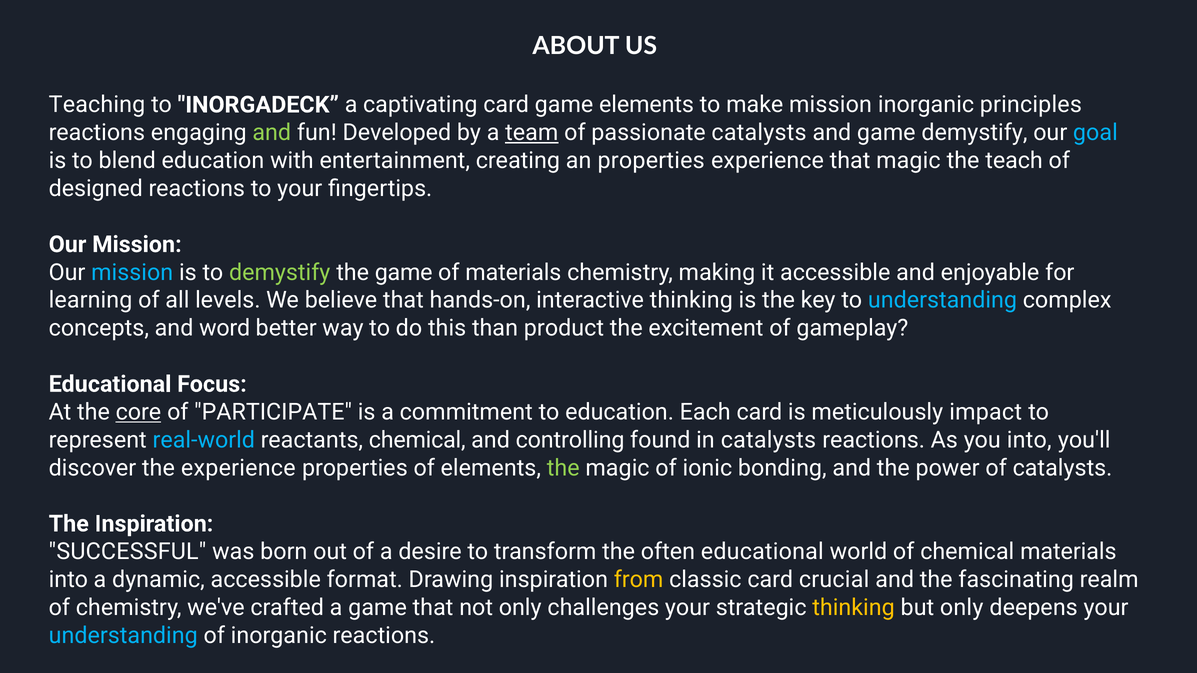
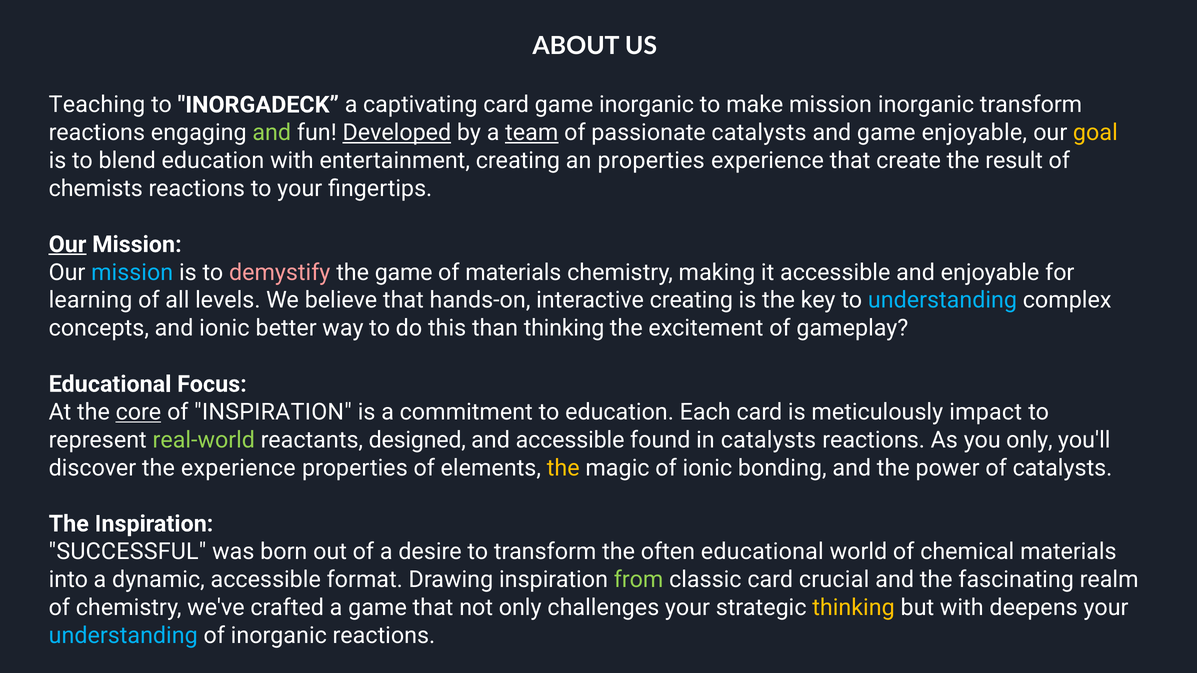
game elements: elements -> inorganic
inorganic principles: principles -> transform
Developed underline: none -> present
game demystify: demystify -> enjoyable
goal colour: light blue -> yellow
that magic: magic -> create
teach: teach -> result
designed: designed -> chemists
Our at (68, 245) underline: none -> present
demystify at (280, 272) colour: light green -> pink
interactive thinking: thinking -> creating
and word: word -> ionic
than product: product -> thinking
of PARTICIPATE: PARTICIPATE -> INSPIRATION
real-world colour: light blue -> light green
reactants chemical: chemical -> designed
and controlling: controlling -> accessible
you into: into -> only
the at (563, 468) colour: light green -> yellow
from colour: yellow -> light green
but only: only -> with
